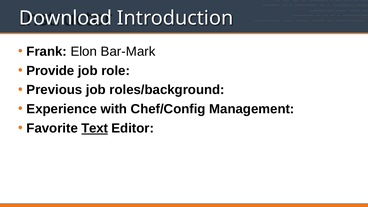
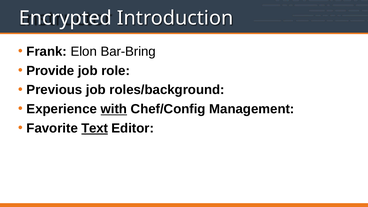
Download: Download -> Encrypted
Bar-Mark: Bar-Mark -> Bar-Bring
with underline: none -> present
